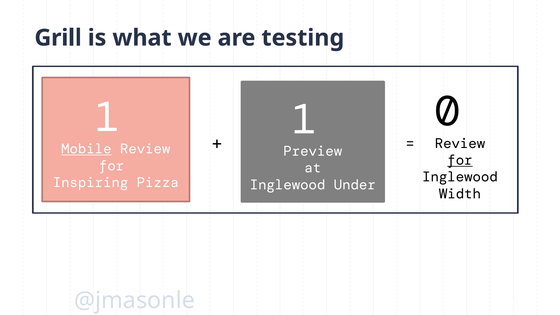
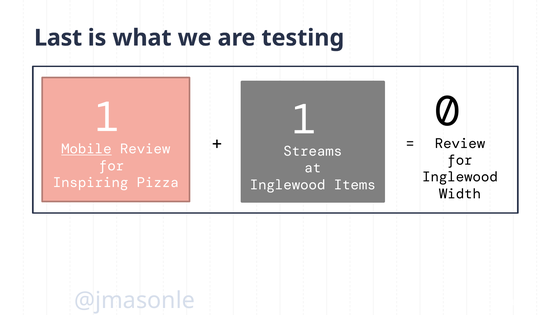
Grill: Grill -> Last
Preview: Preview -> Streams
for at (460, 160) underline: present -> none
Under: Under -> Items
